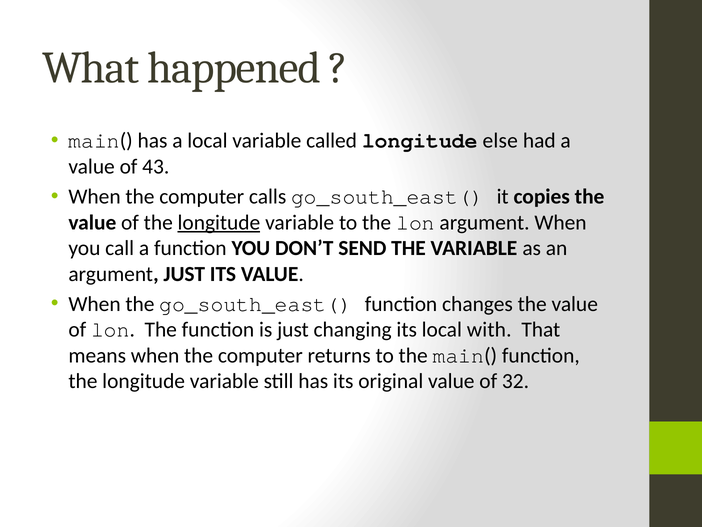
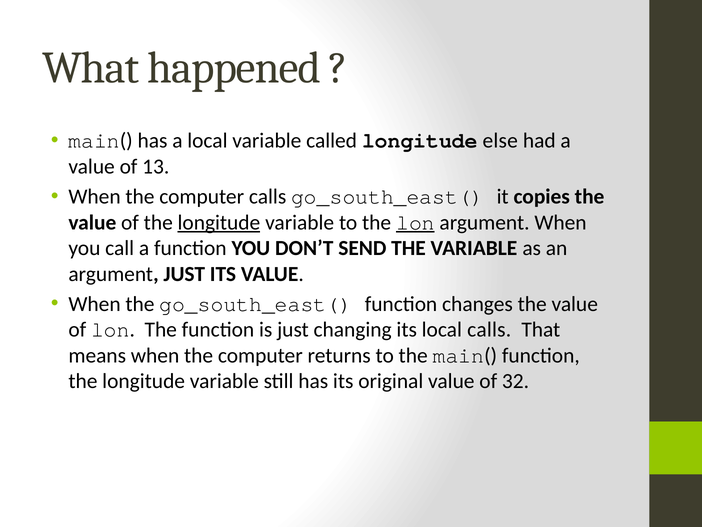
43: 43 -> 13
lon at (415, 222) underline: none -> present
local with: with -> calls
